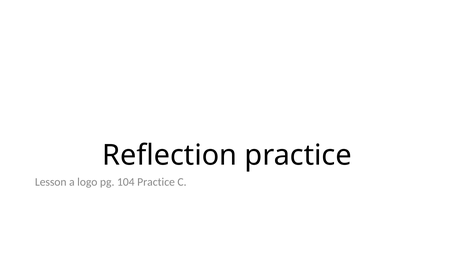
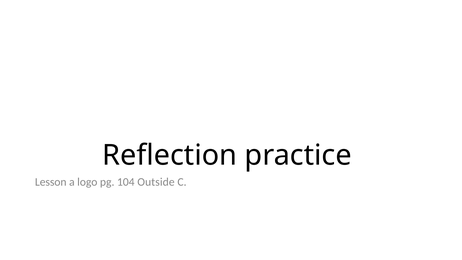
104 Practice: Practice -> Outside
